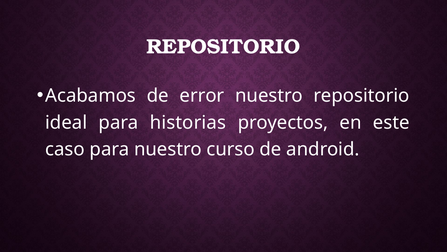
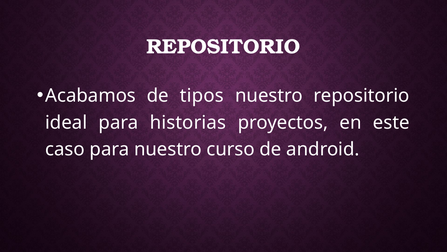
error: error -> tipos
